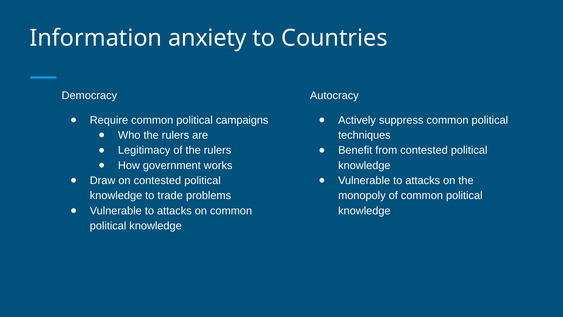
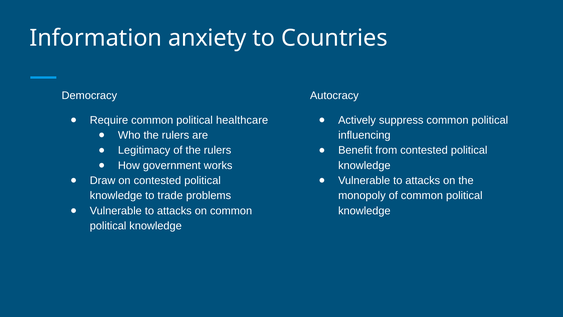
campaigns: campaigns -> healthcare
techniques: techniques -> influencing
